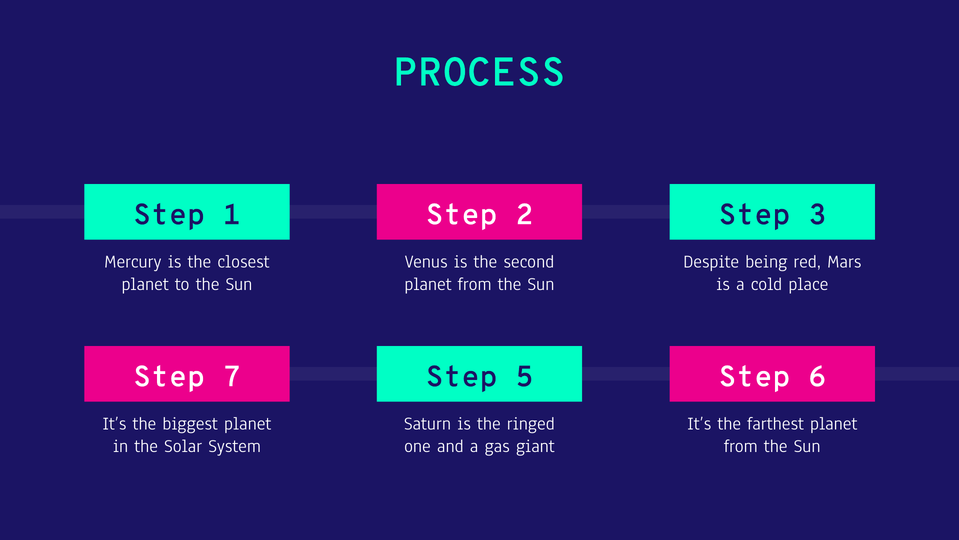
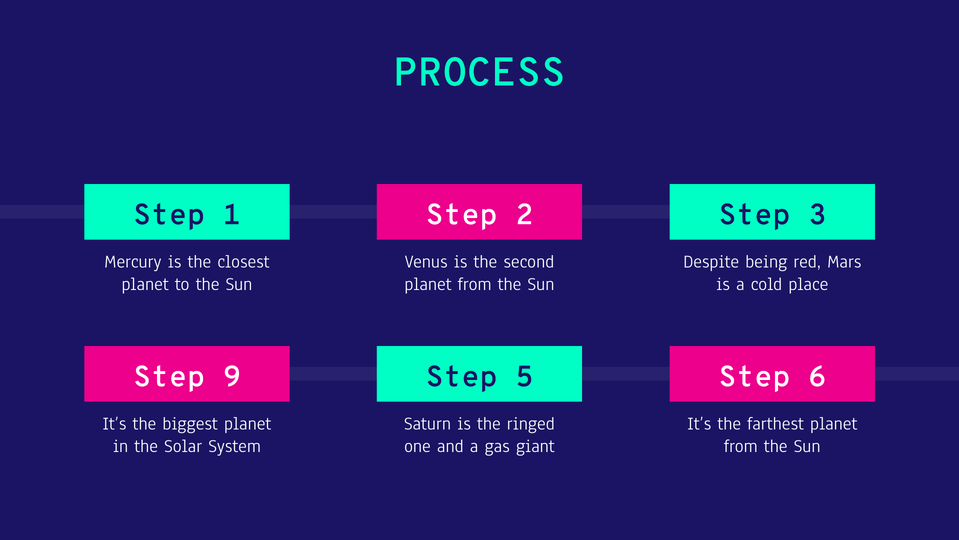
7: 7 -> 9
